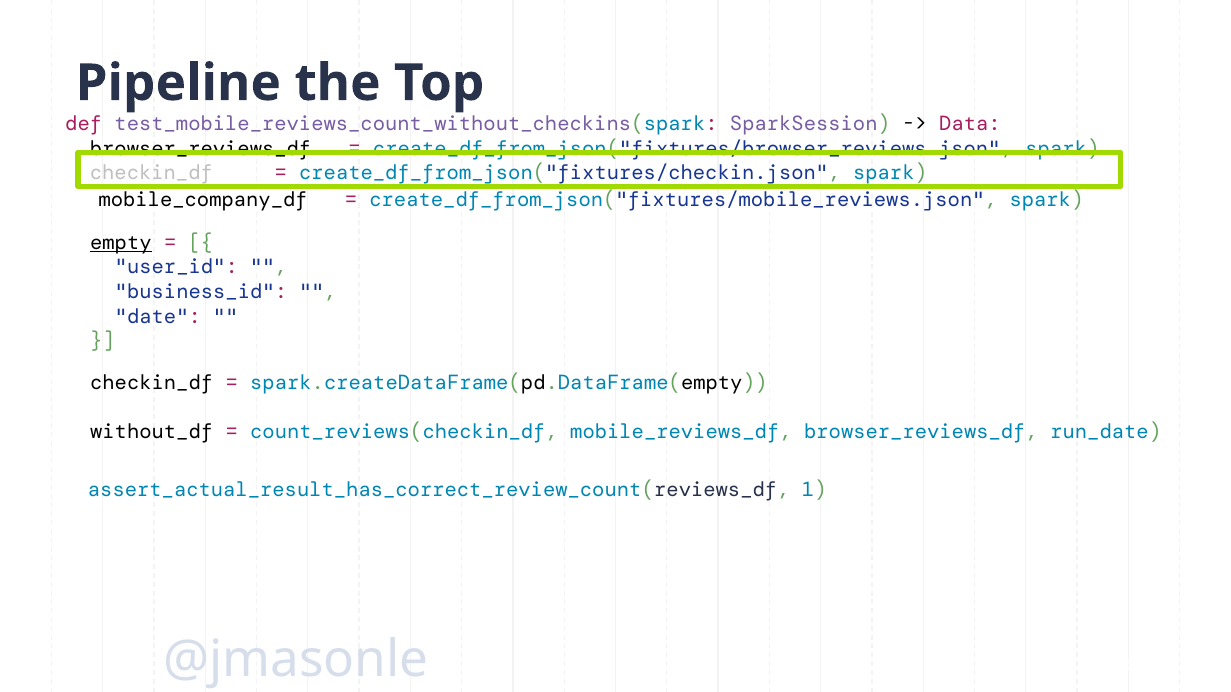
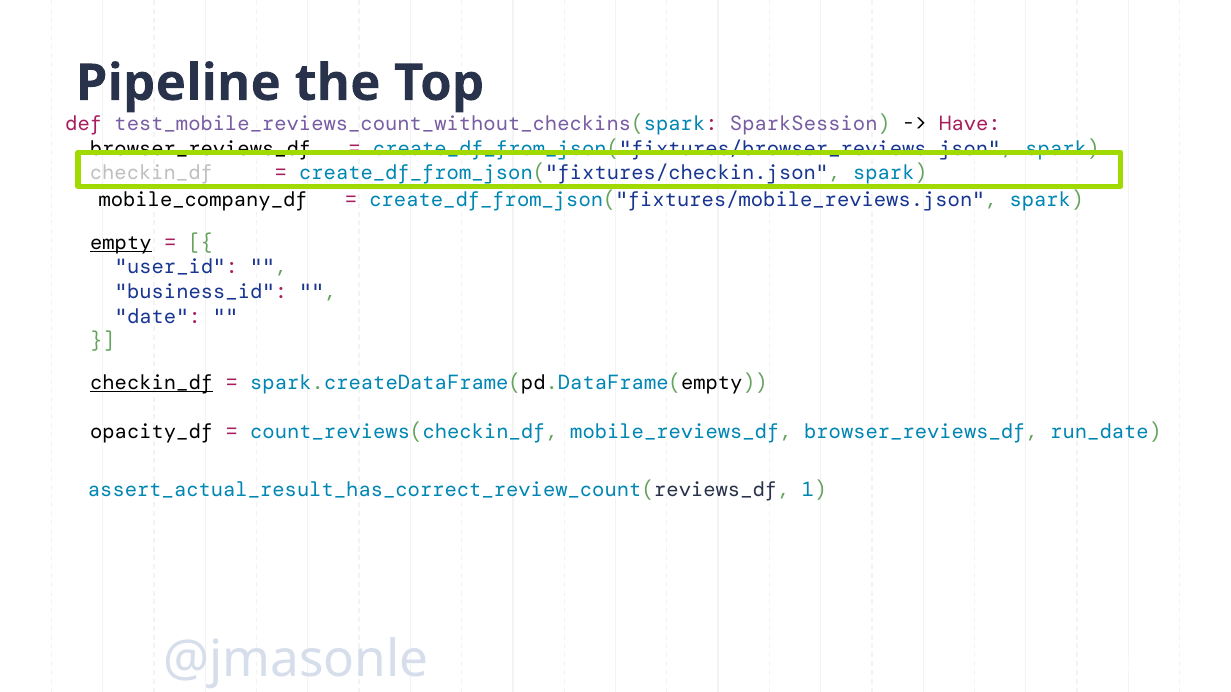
Data: Data -> Have
checkin_df at (152, 383) underline: none -> present
without_df: without_df -> opacity_df
